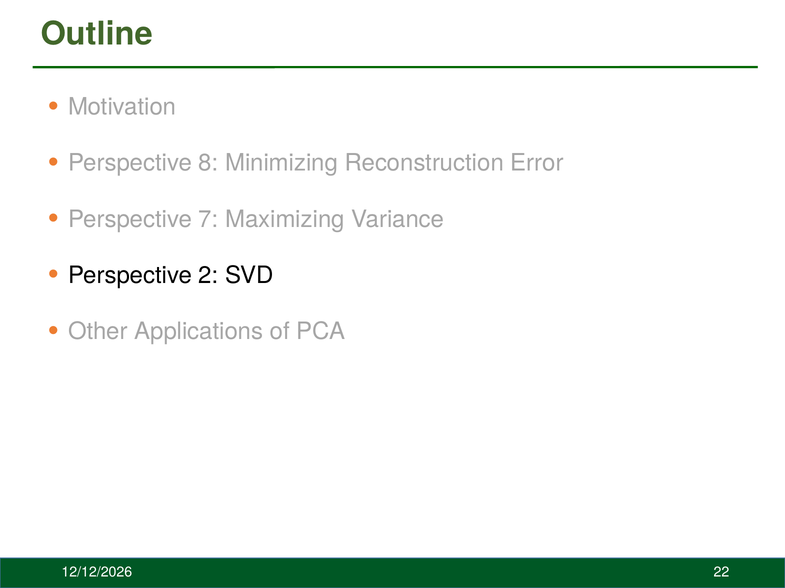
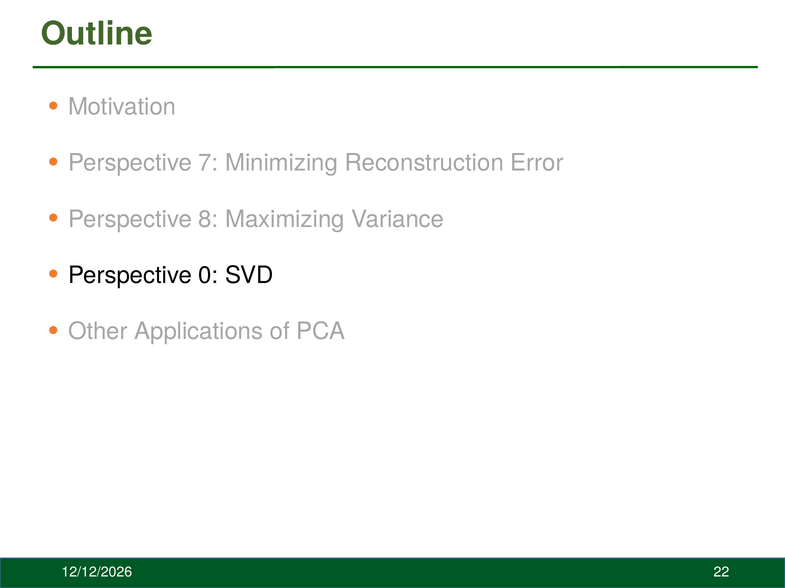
8: 8 -> 7
7: 7 -> 8
2: 2 -> 0
